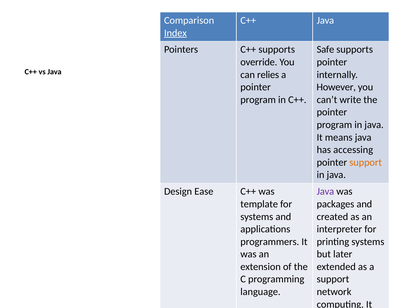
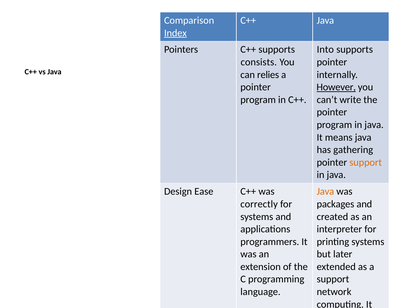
Safe: Safe -> Into
override: override -> consists
However underline: none -> present
accessing: accessing -> gathering
Java at (325, 191) colour: purple -> orange
template: template -> correctly
